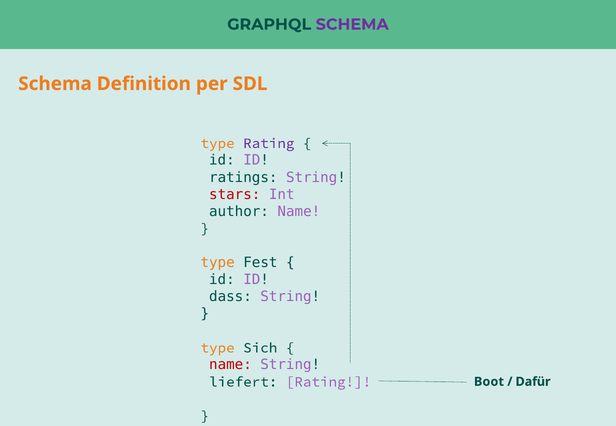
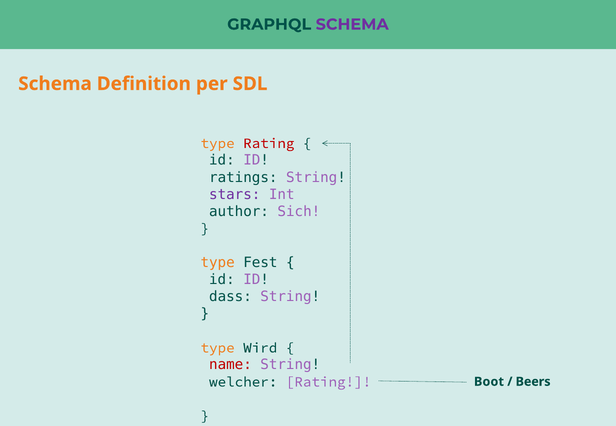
Rating at (269, 143) colour: purple -> red
stars colour: red -> purple
author Name: Name -> Sich
Sich: Sich -> Wird
liefert: liefert -> welcher
Dafür: Dafür -> Beers
